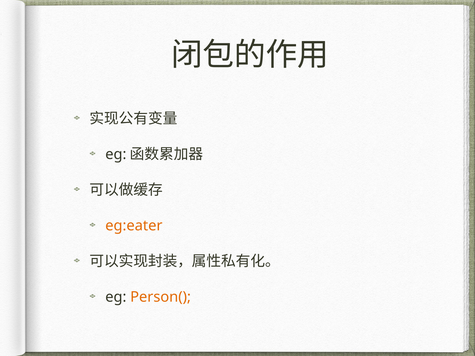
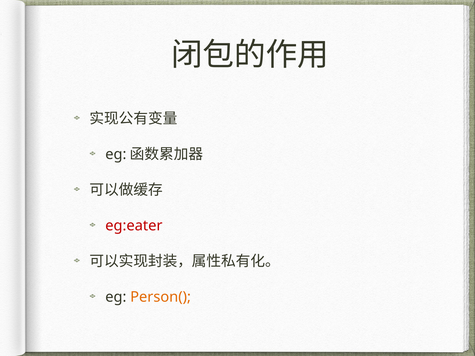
eg:eater colour: orange -> red
